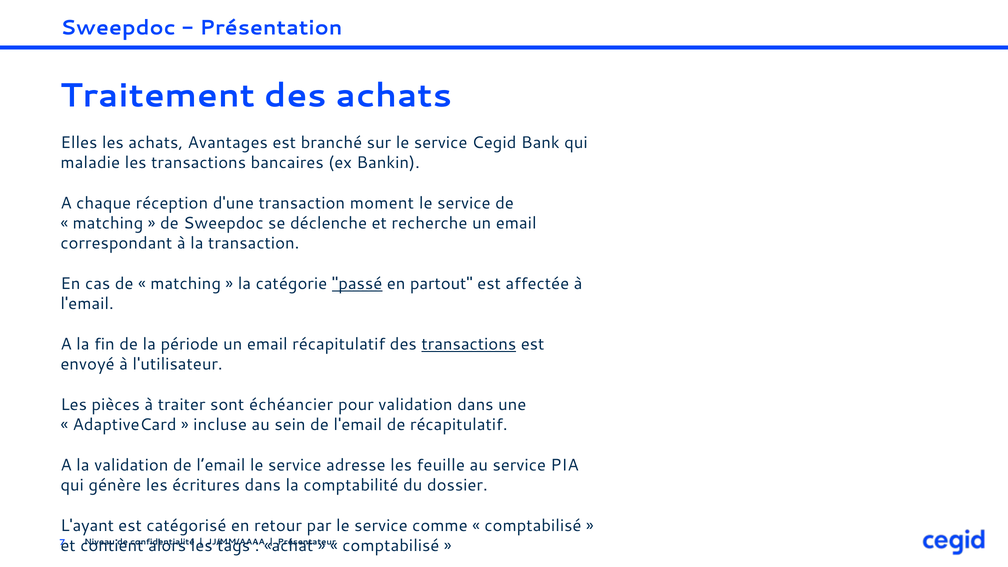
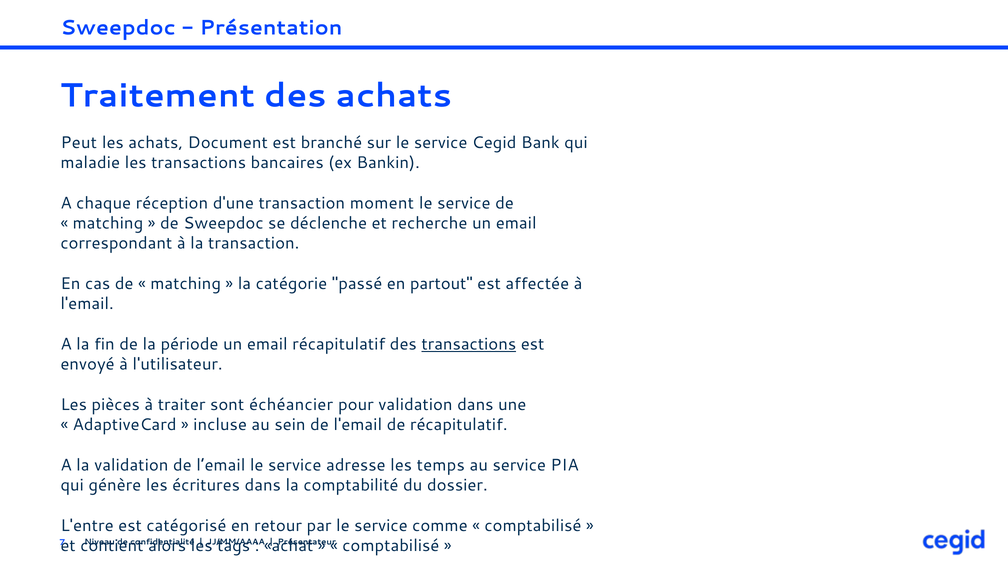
Elles: Elles -> Peut
Avantages: Avantages -> Document
passé underline: present -> none
feuille: feuille -> temps
L'ayant: L'ayant -> L'entre
